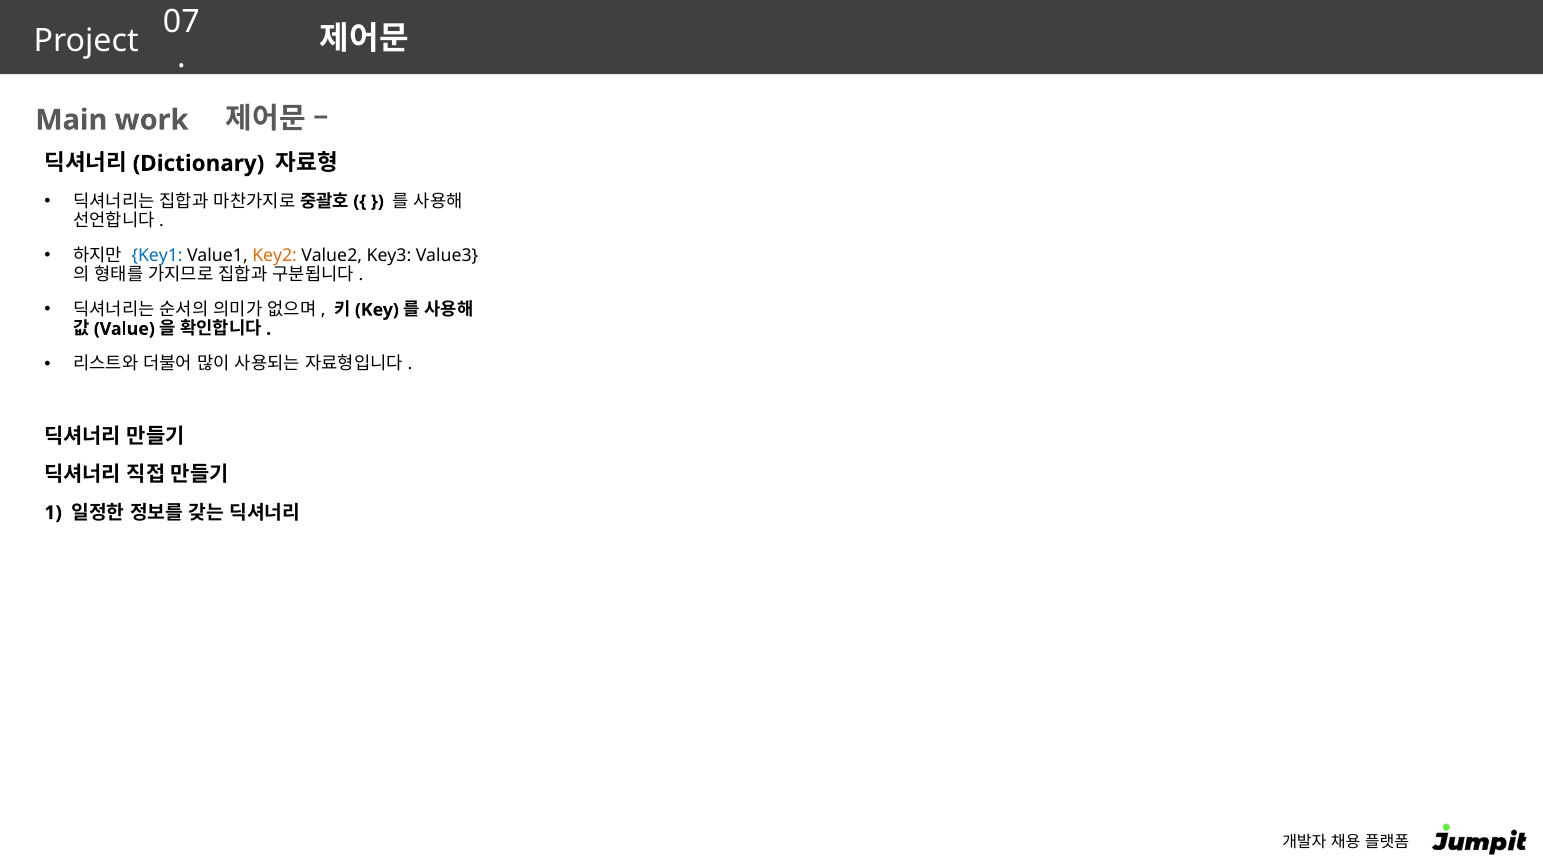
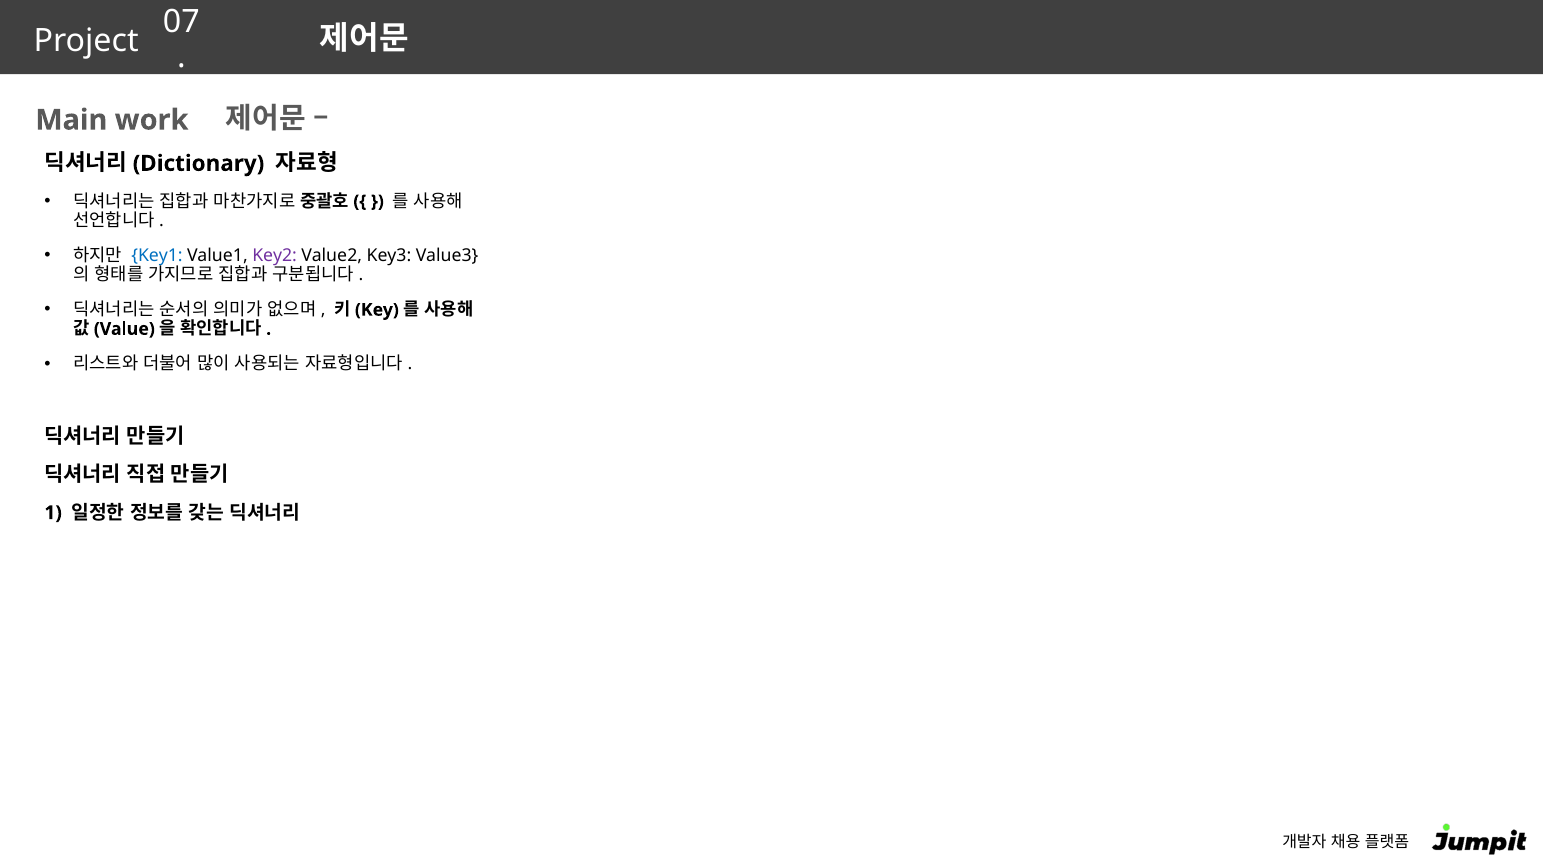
Key2 colour: orange -> purple
